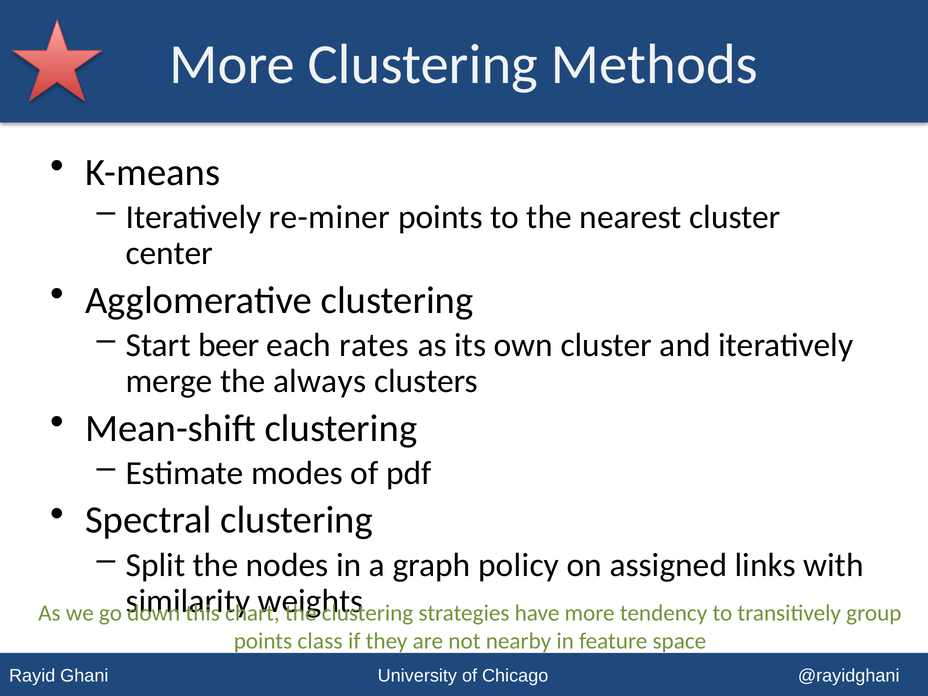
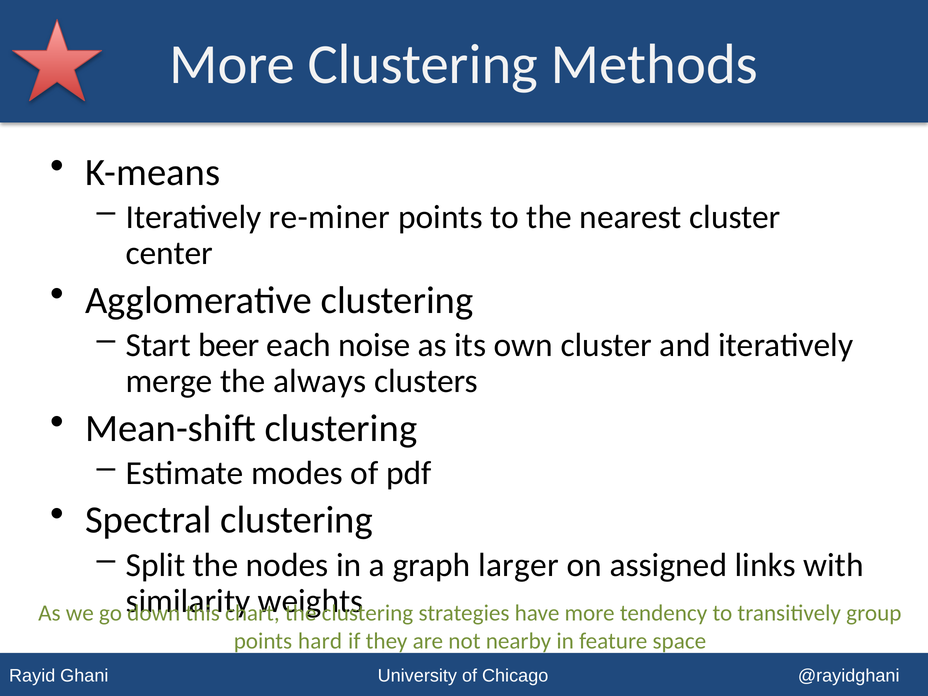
rates: rates -> noise
policy: policy -> larger
class: class -> hard
